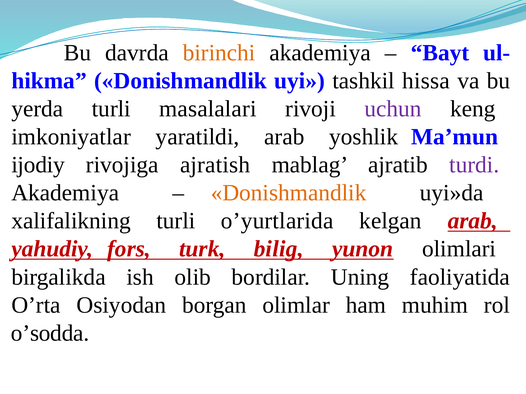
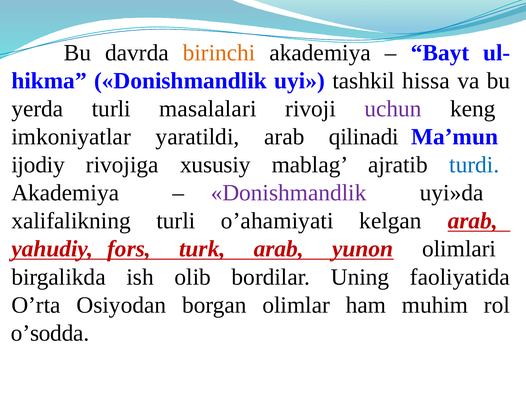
yoshlik: yoshlik -> qilinadi
ajratish: ajratish -> xususiy
turdi colour: purple -> blue
Donishmandlik at (289, 193) colour: orange -> purple
o’yurtlarida: o’yurtlarida -> o’ahamiyati
turk bilig: bilig -> arab
